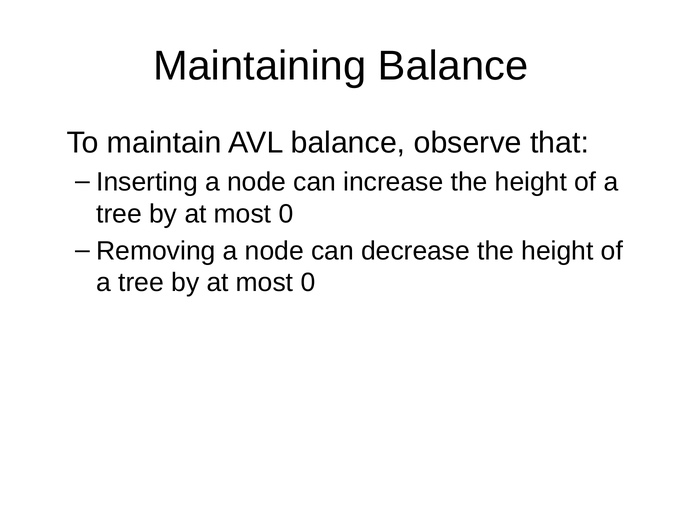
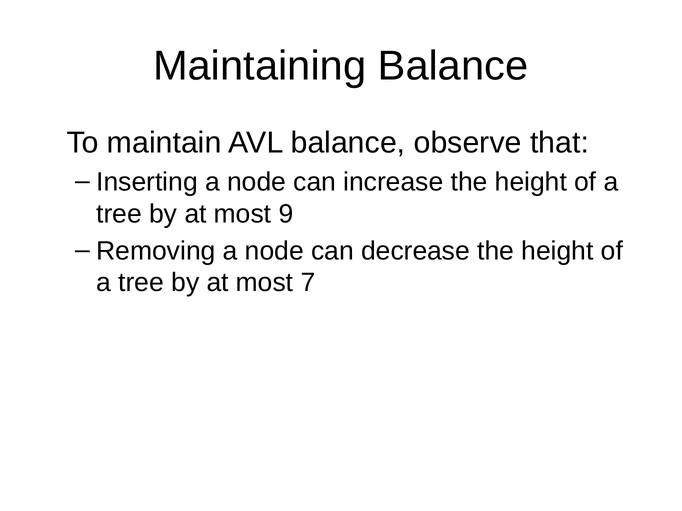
0 at (286, 214): 0 -> 9
0 at (308, 283): 0 -> 7
